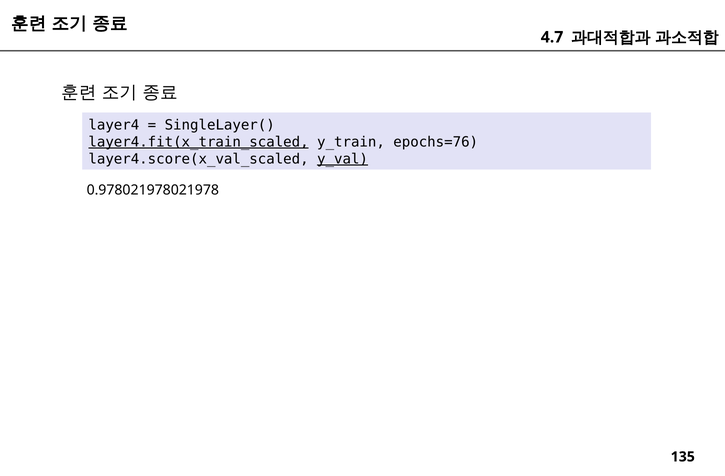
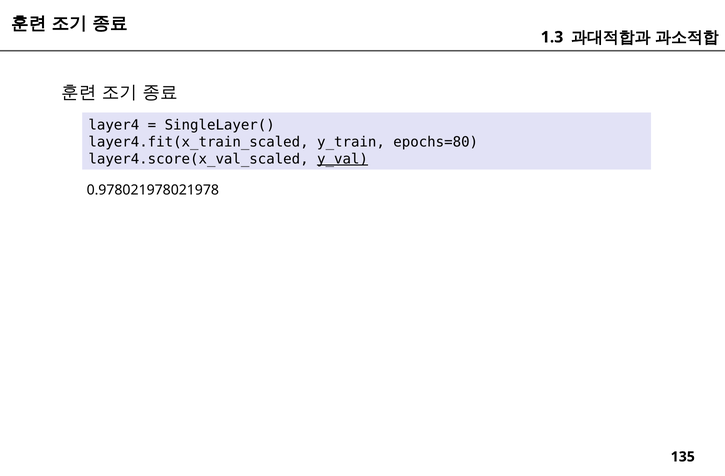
4.7: 4.7 -> 1.3
layer4.fit(x_train_scaled underline: present -> none
epochs=76: epochs=76 -> epochs=80
